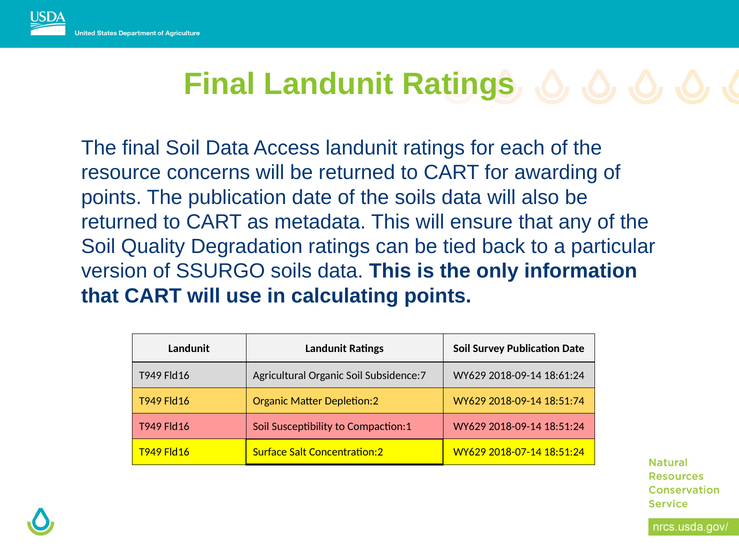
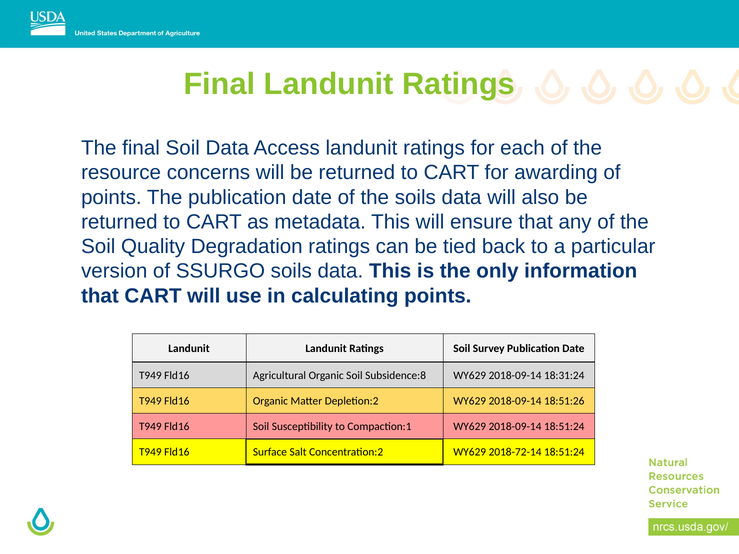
Subsidence:7: Subsidence:7 -> Subsidence:8
18:61:24: 18:61:24 -> 18:31:24
18:51:74: 18:51:74 -> 18:51:26
2018-07-14: 2018-07-14 -> 2018-72-14
